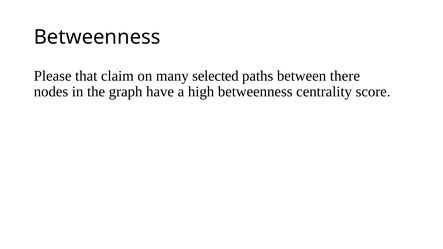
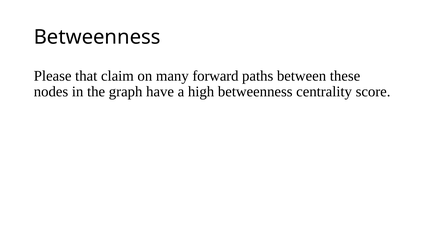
selected: selected -> forward
there: there -> these
